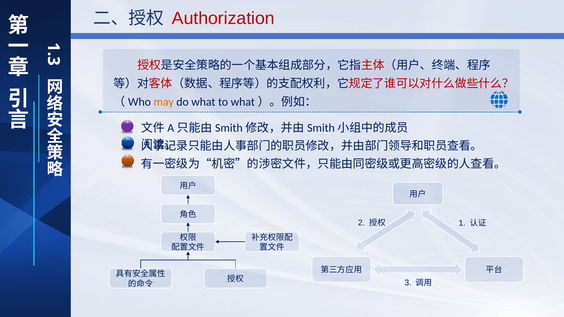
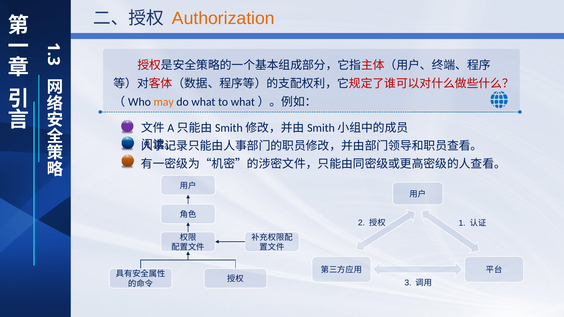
Authorization colour: red -> orange
